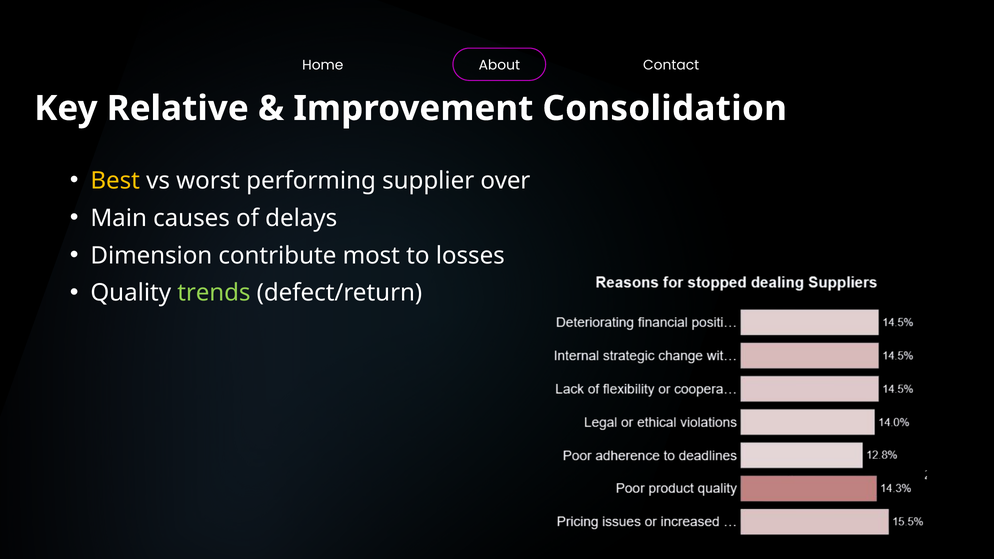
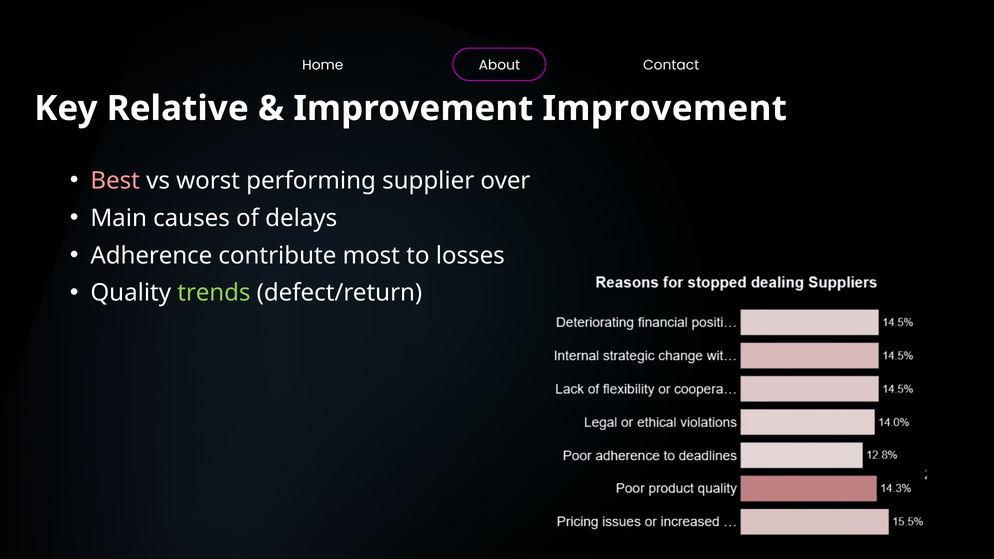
Improvement Consolidation: Consolidation -> Improvement
Best colour: yellow -> pink
Dimension: Dimension -> Adherence
